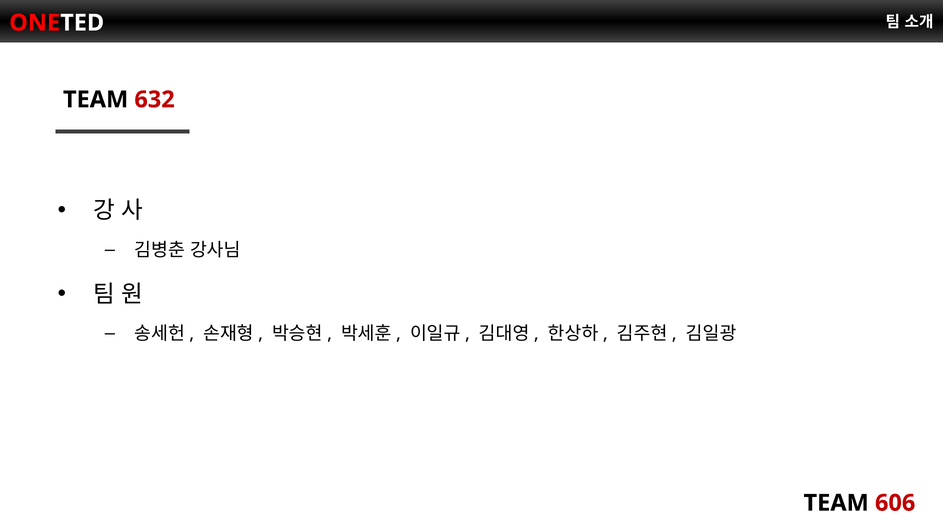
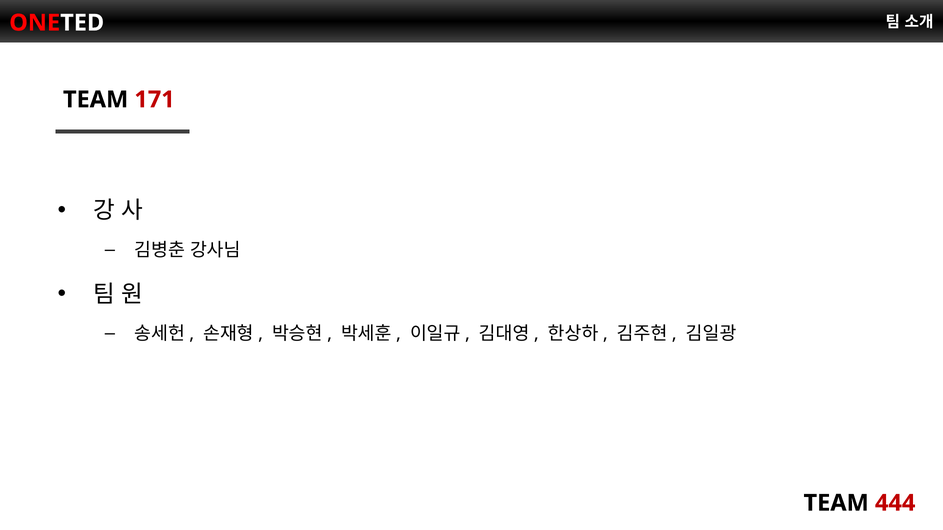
632: 632 -> 171
606: 606 -> 444
